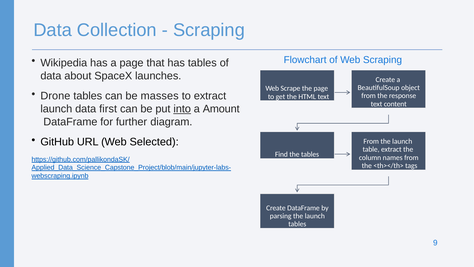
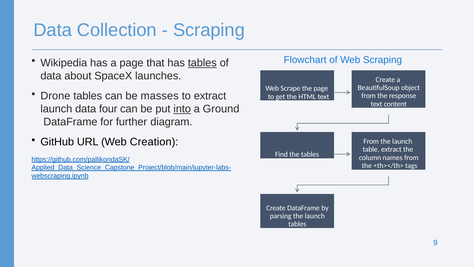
tables at (202, 63) underline: none -> present
first: first -> four
Amount: Amount -> Ground
Selected: Selected -> Creation
